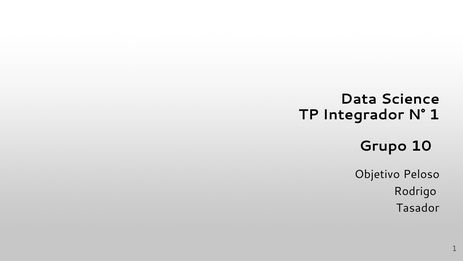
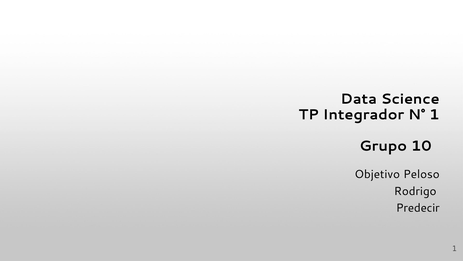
Tasador: Tasador -> Predecir
